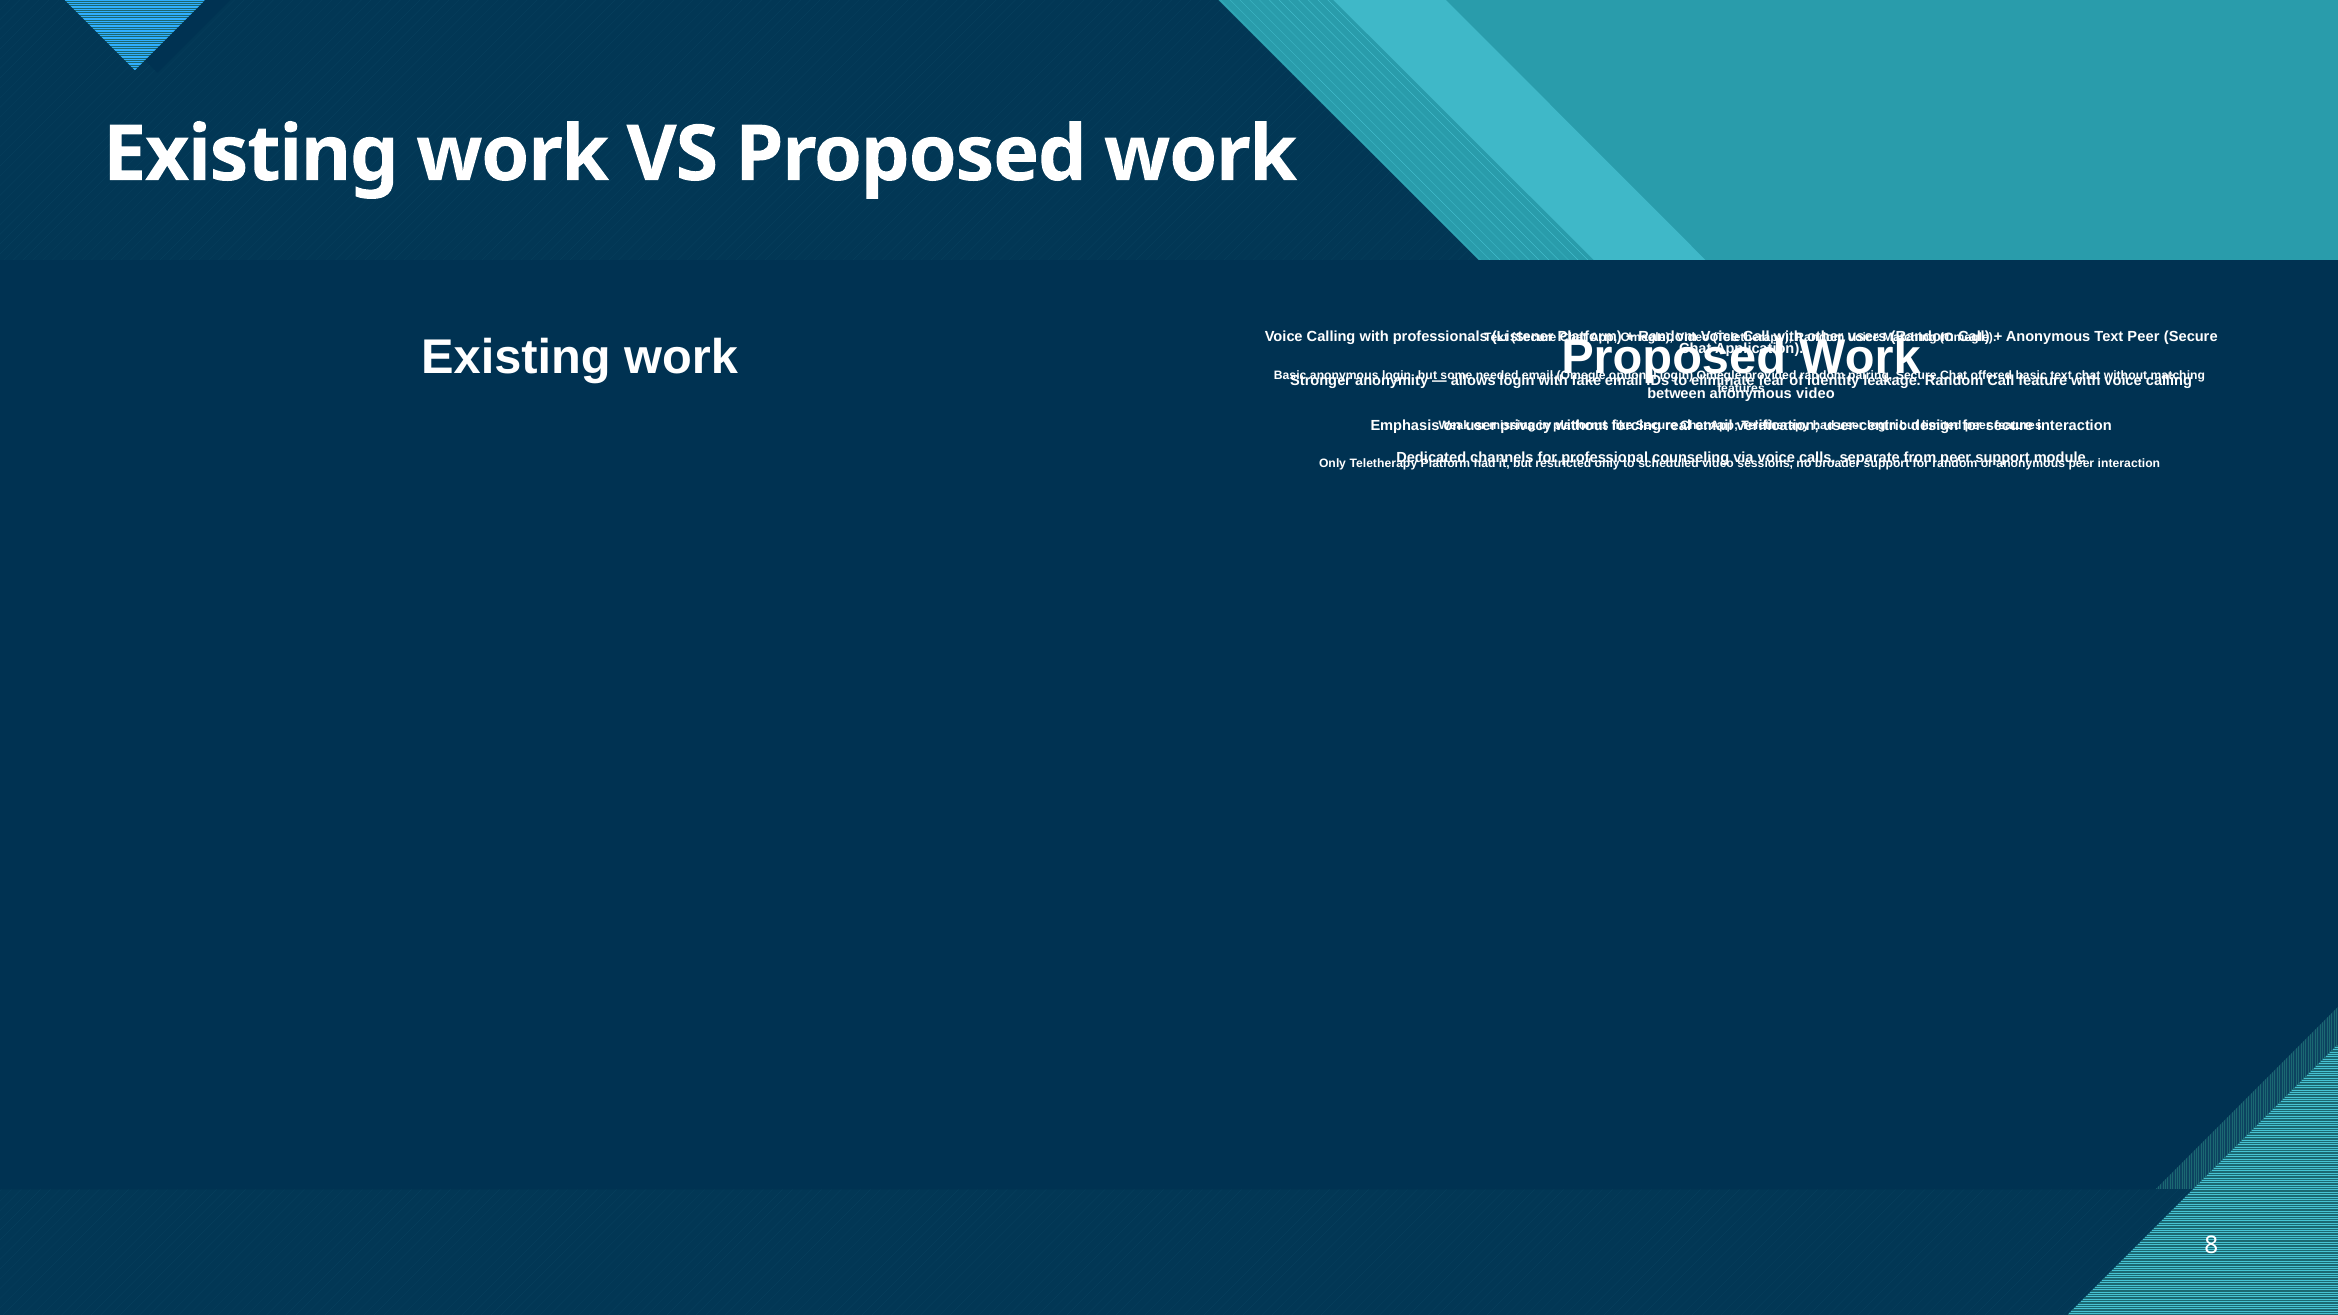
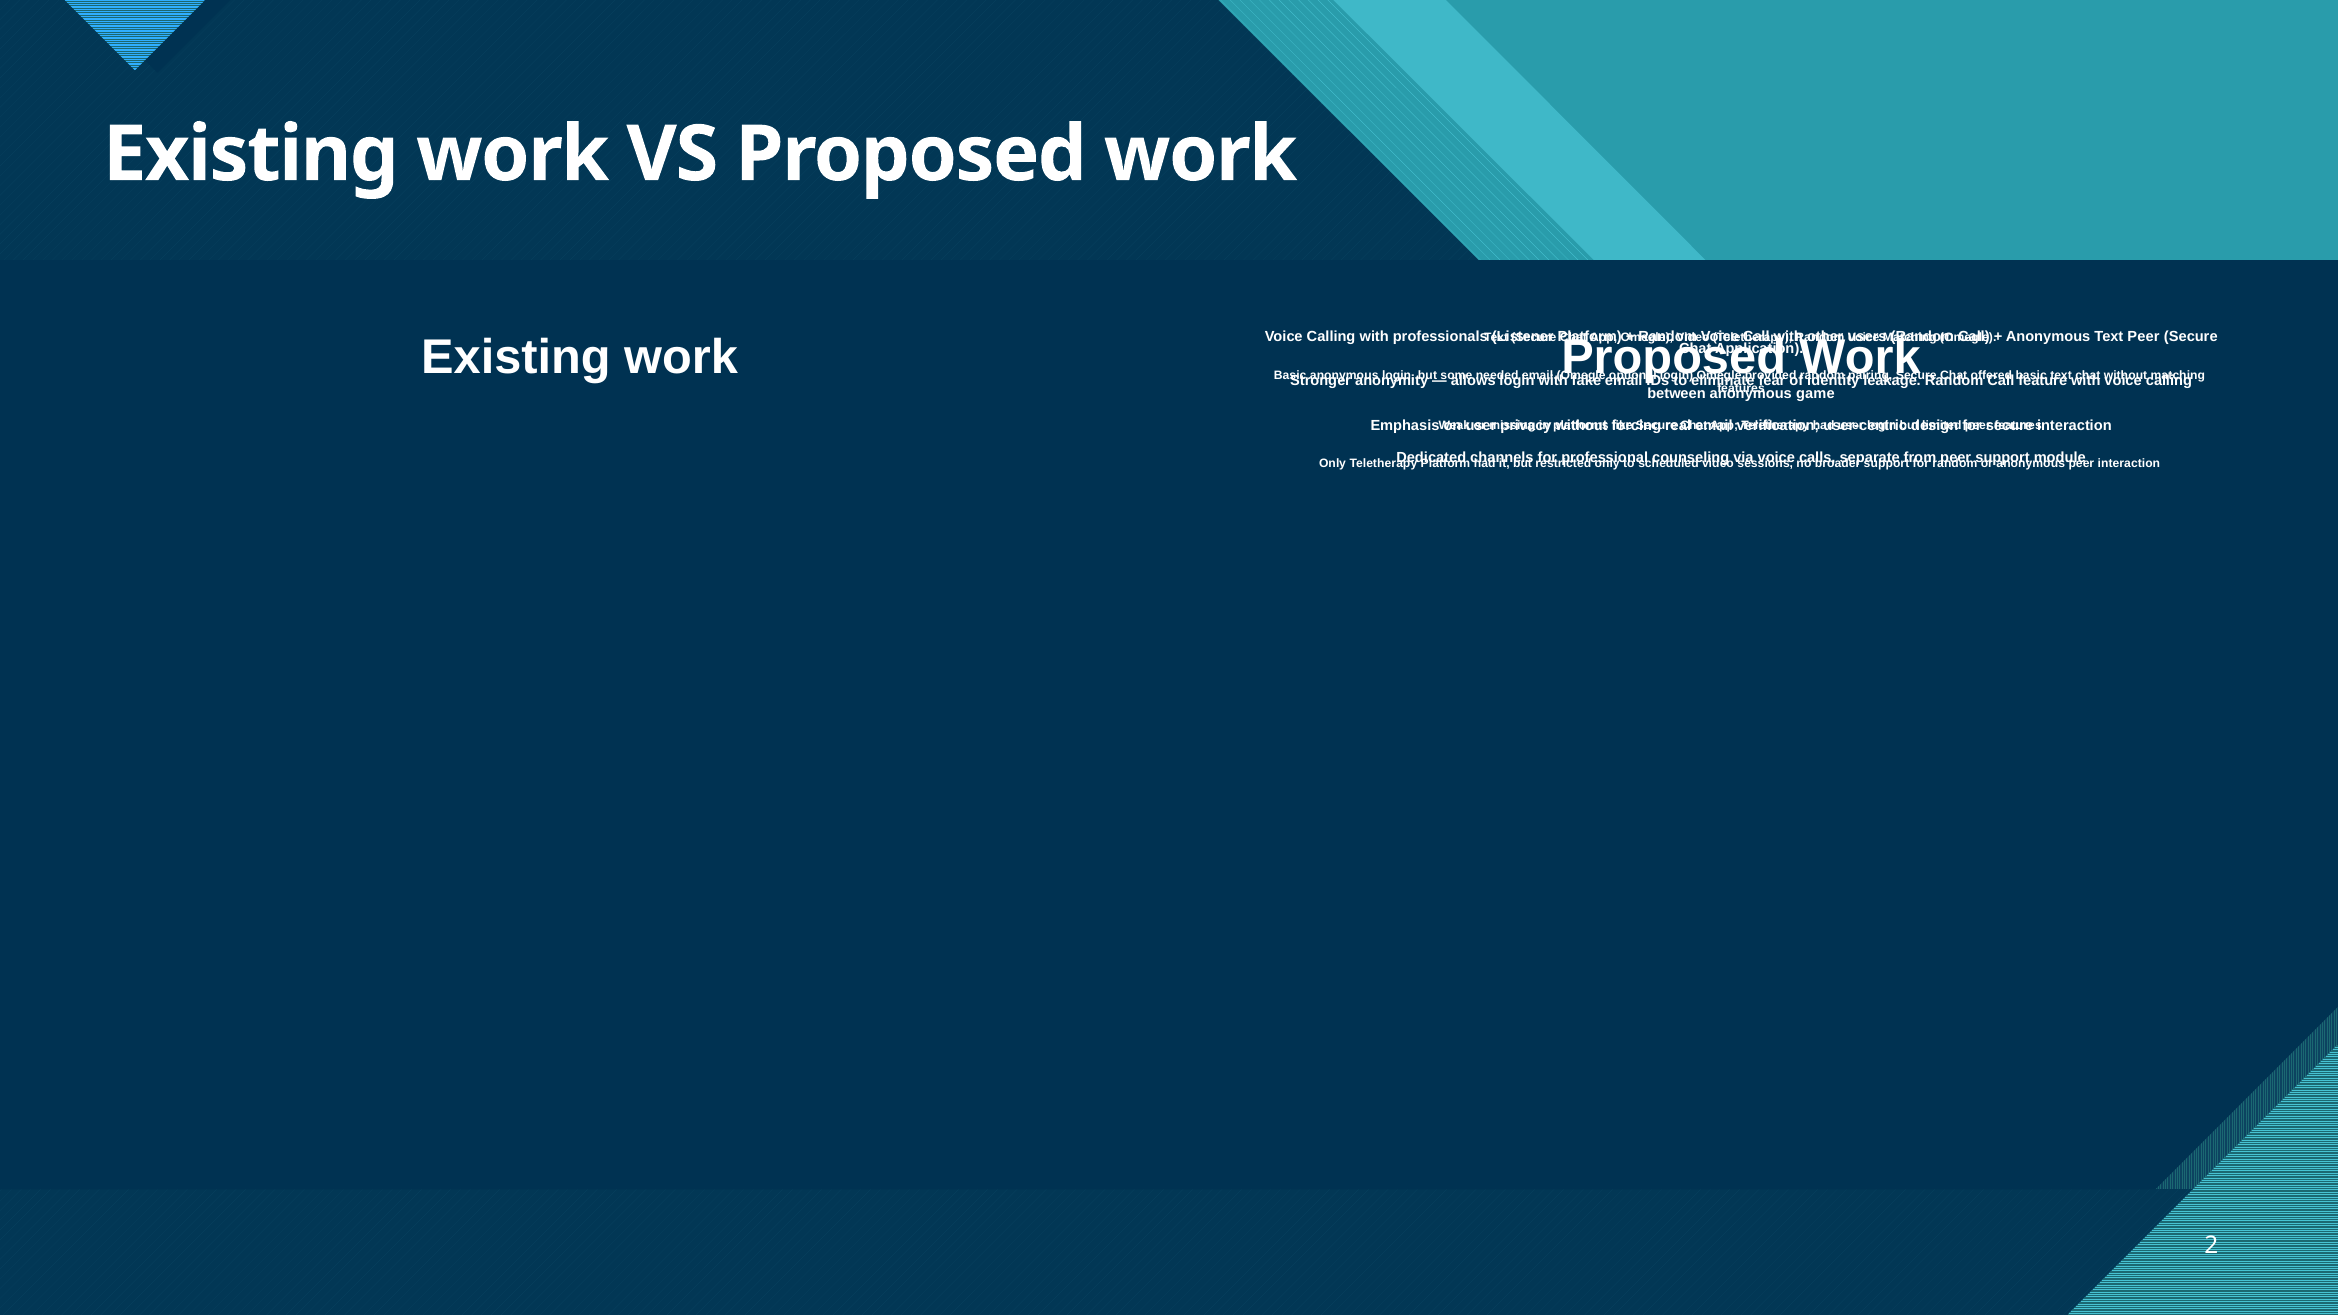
video at (1815, 394): video -> game
8: 8 -> 2
